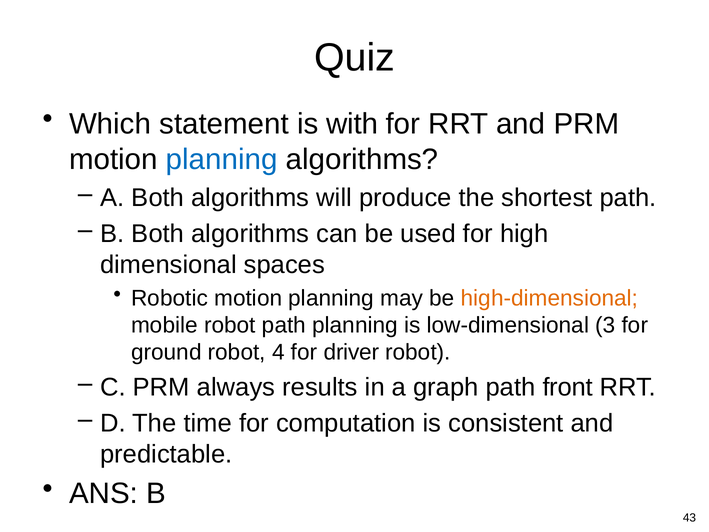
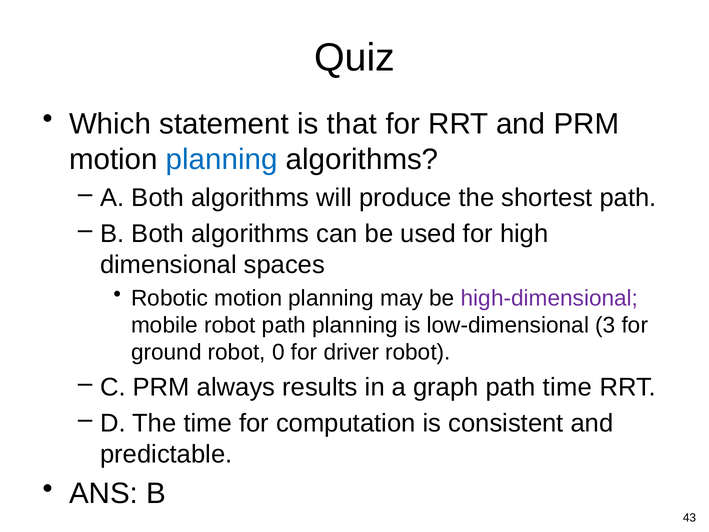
with: with -> that
high-dimensional colour: orange -> purple
4: 4 -> 0
path front: front -> time
